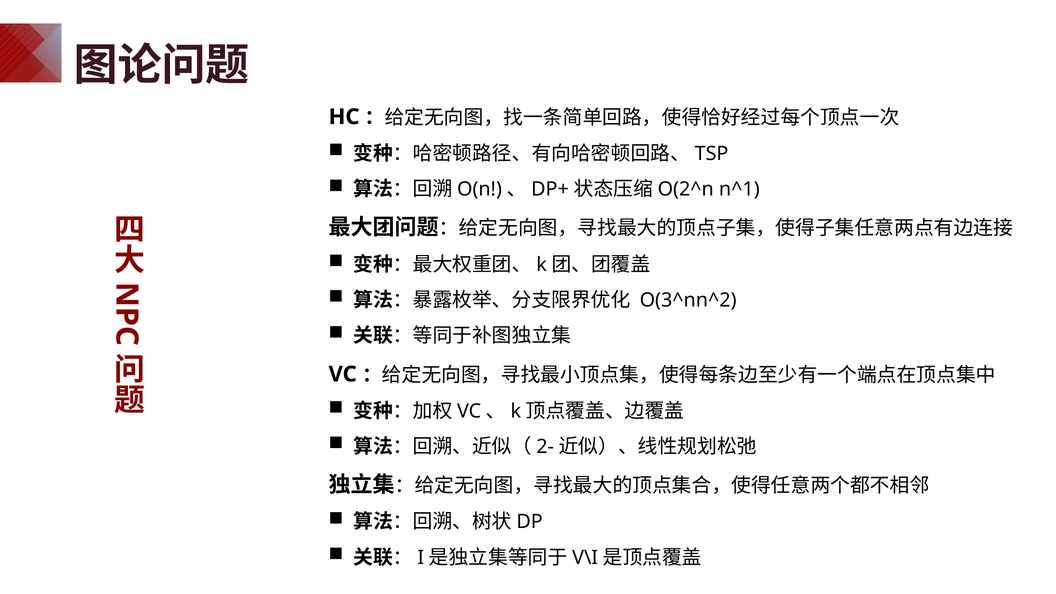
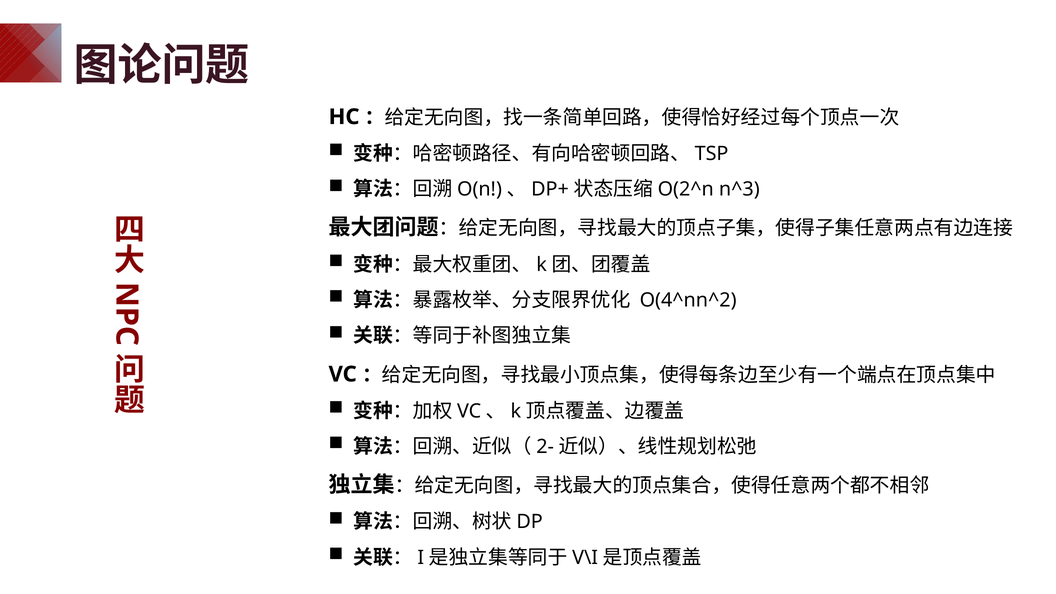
n^1: n^1 -> n^3
O(3^nn^2: O(3^nn^2 -> O(4^nn^2
